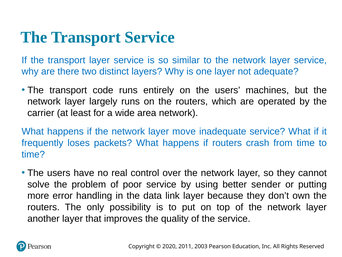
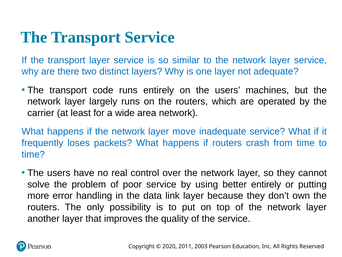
better sender: sender -> entirely
